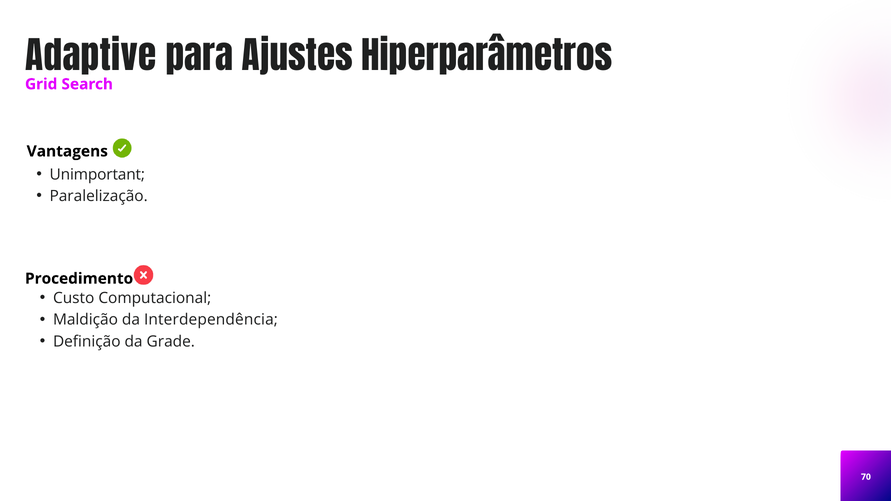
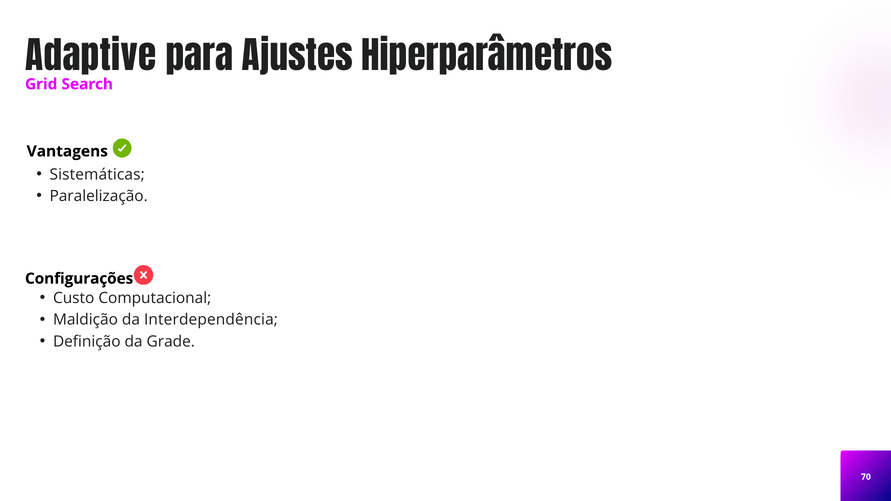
Unimportant: Unimportant -> Sistemáticas
Procedimento: Procedimento -> Configurações
